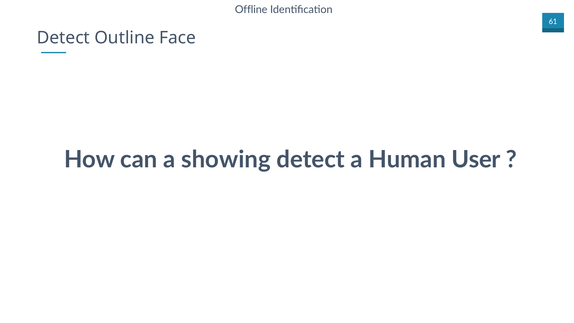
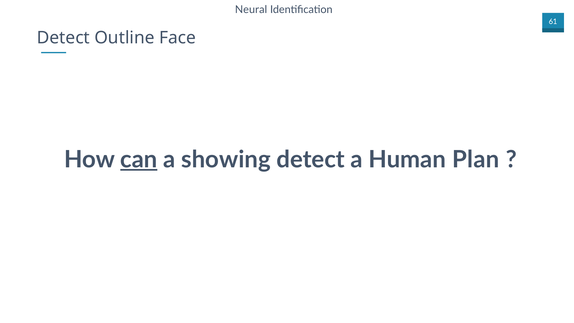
Offline: Offline -> Neural
can underline: none -> present
User: User -> Plan
